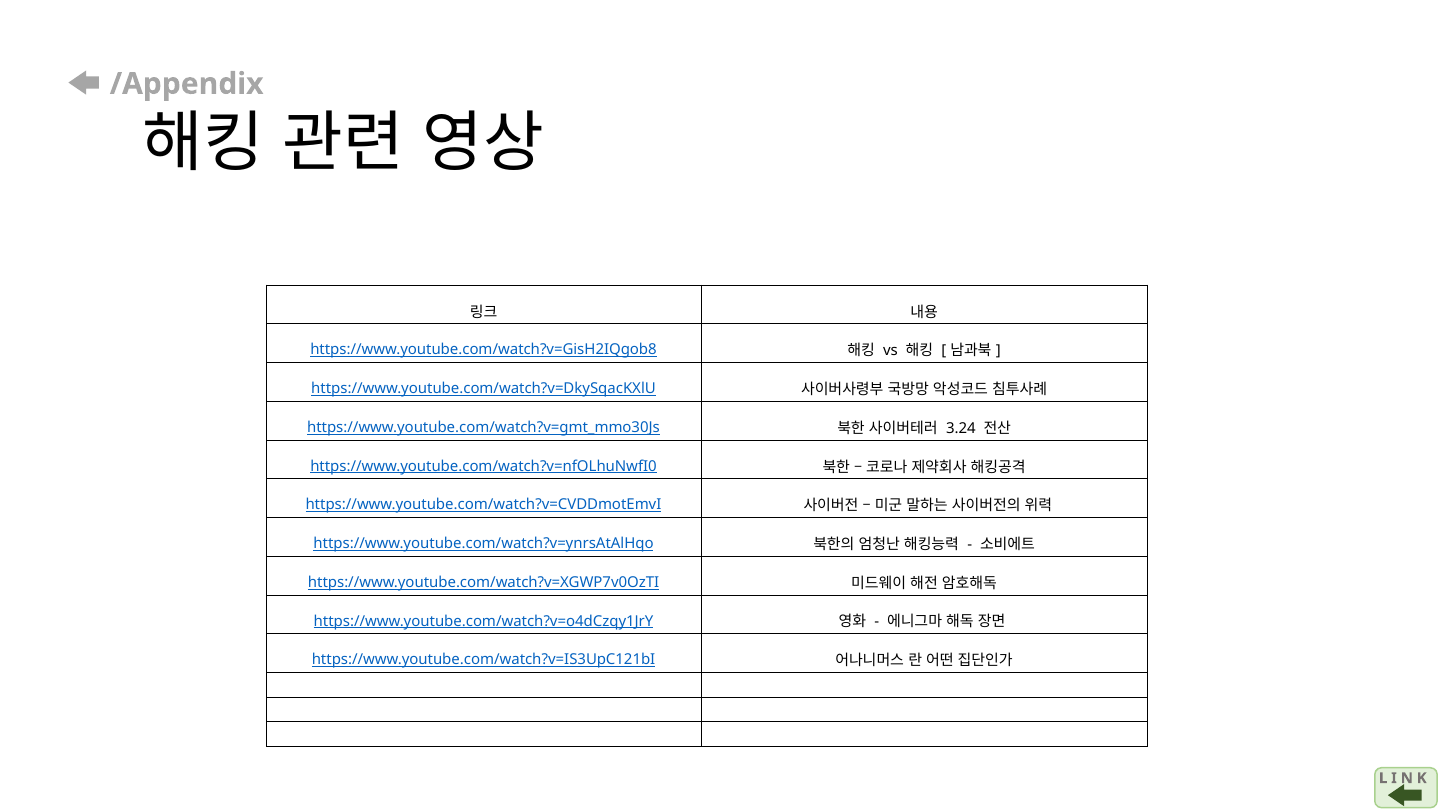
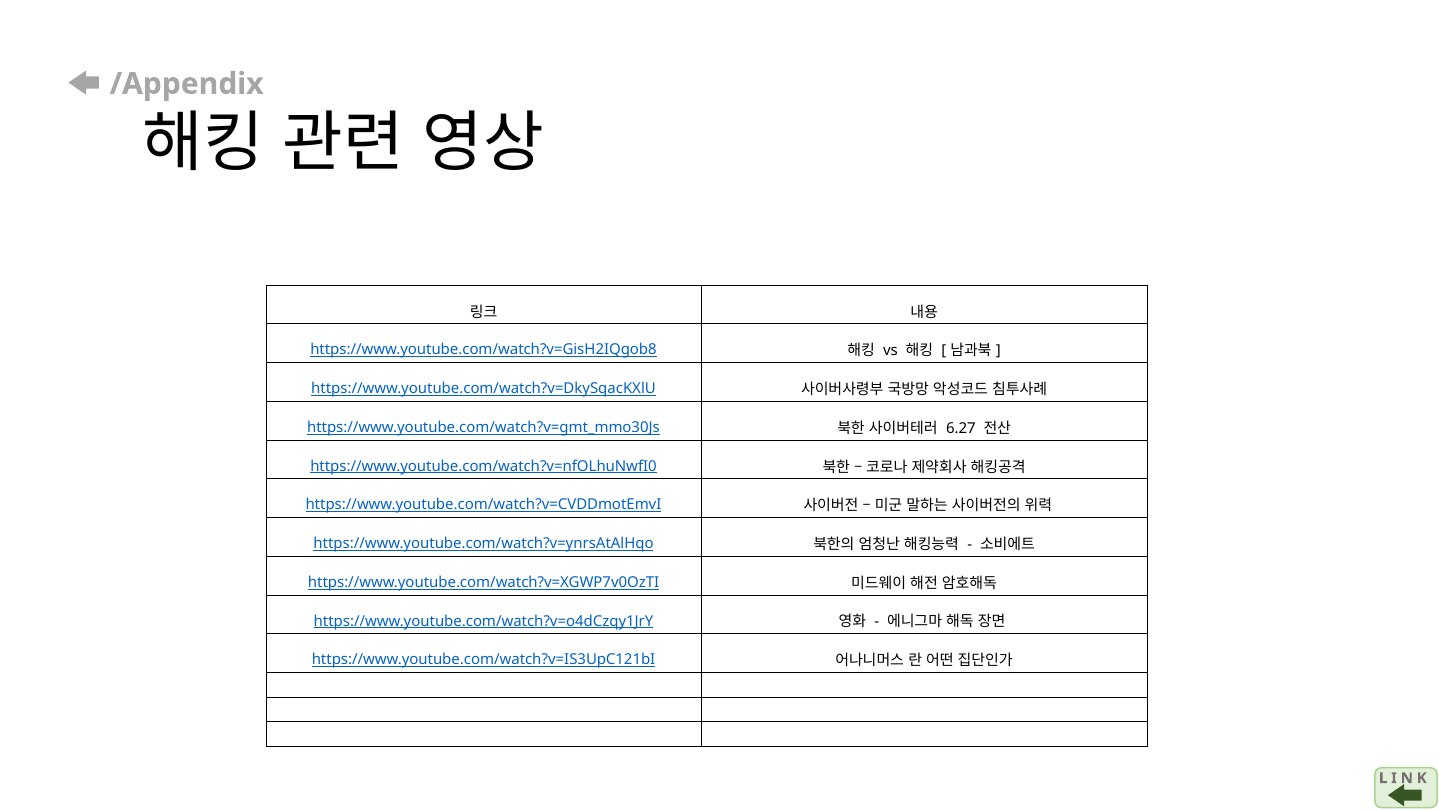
3.24: 3.24 -> 6.27
